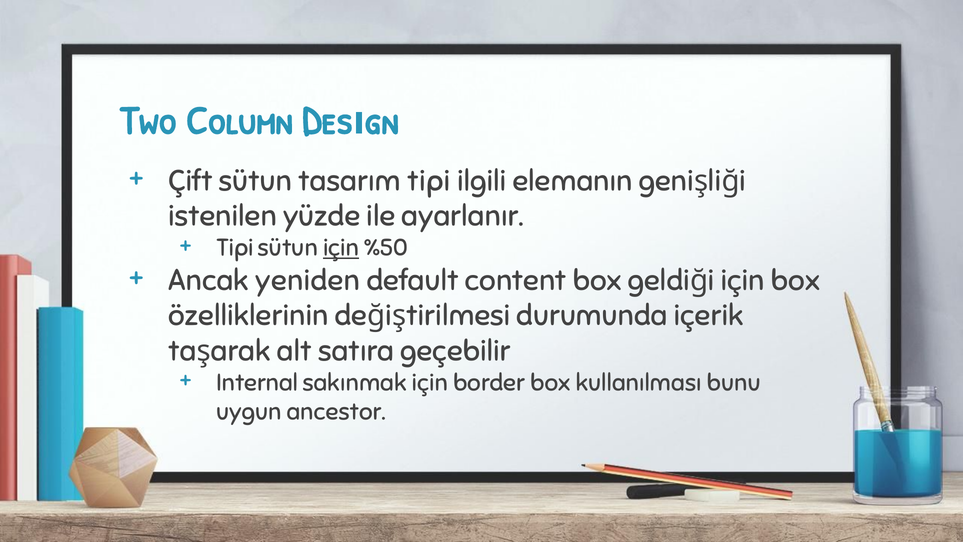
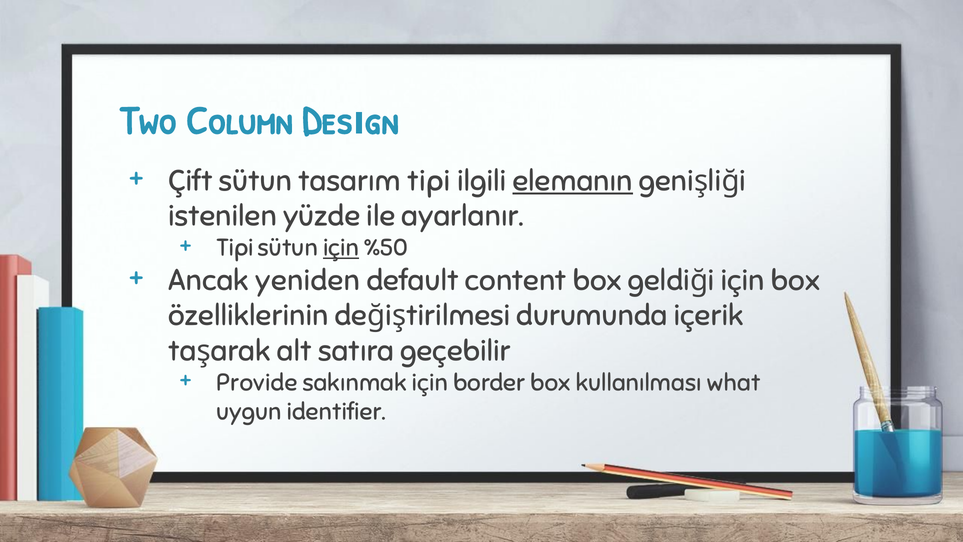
elemanın underline: none -> present
Internal: Internal -> Provide
bunu: bunu -> what
ancestor: ancestor -> identifier
